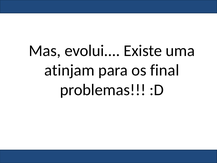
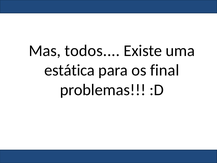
evolui: evolui -> todos
atinjam: atinjam -> estática
